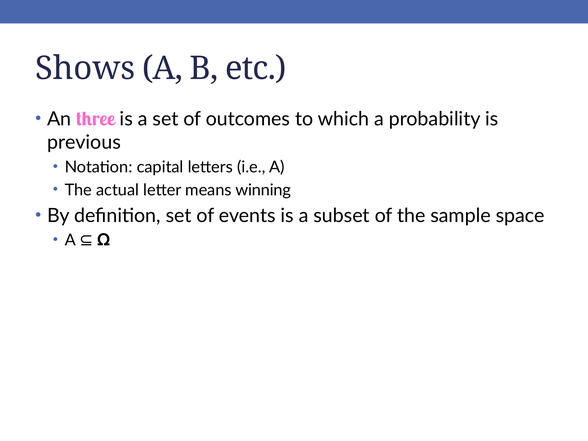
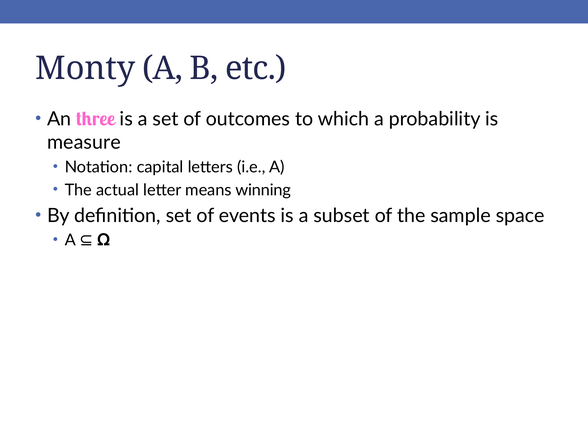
Shows: Shows -> Monty
previous: previous -> measure
